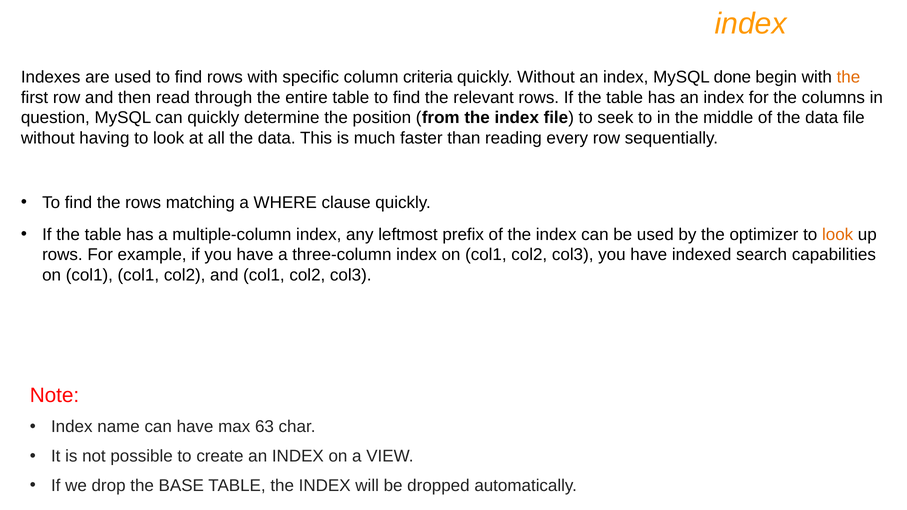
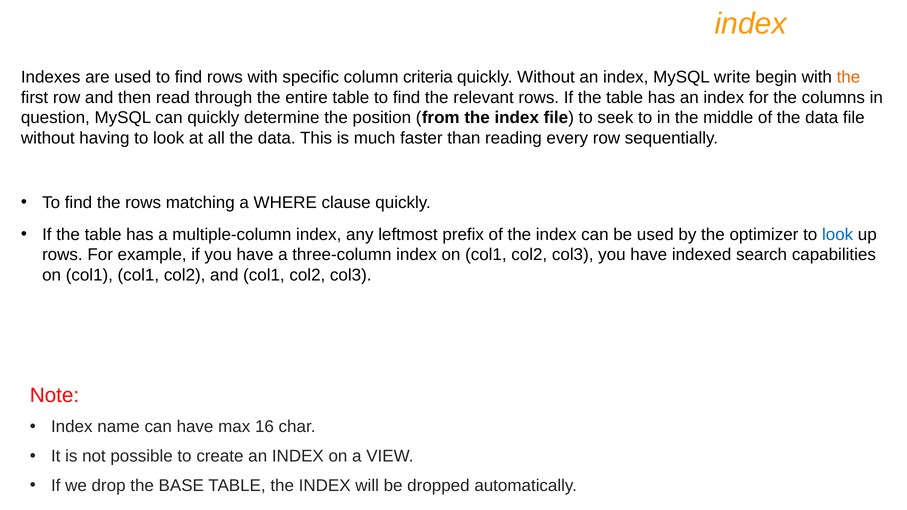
done: done -> write
look at (838, 234) colour: orange -> blue
63: 63 -> 16
